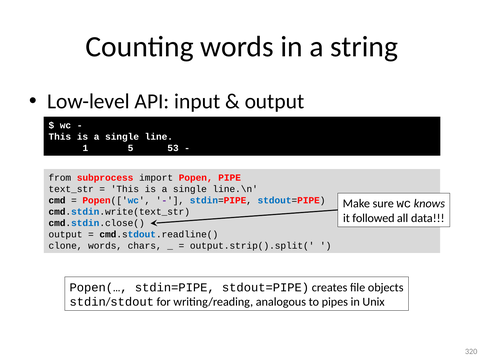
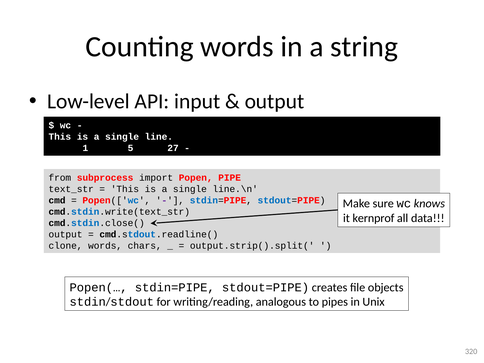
53: 53 -> 27
followed: followed -> kernprof
